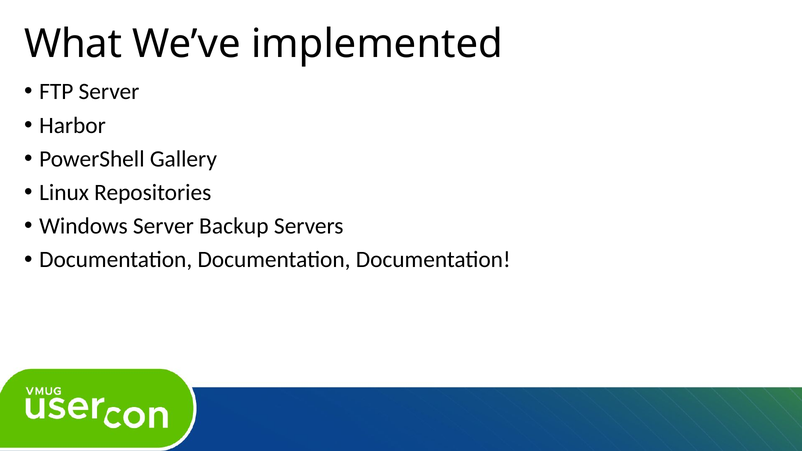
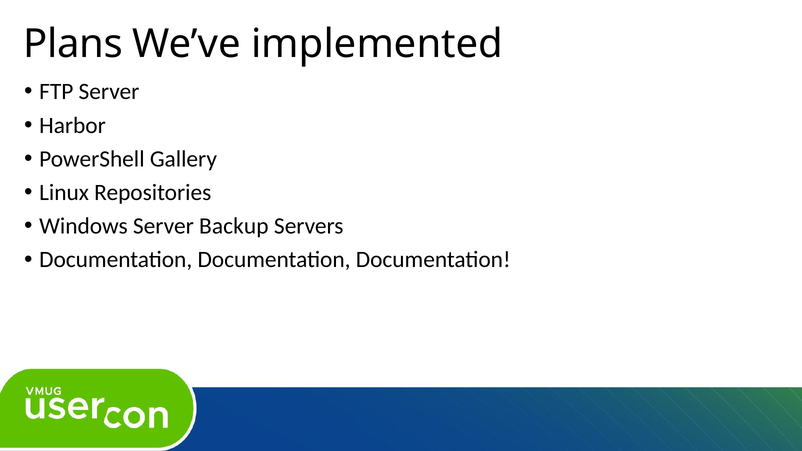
What: What -> Plans
